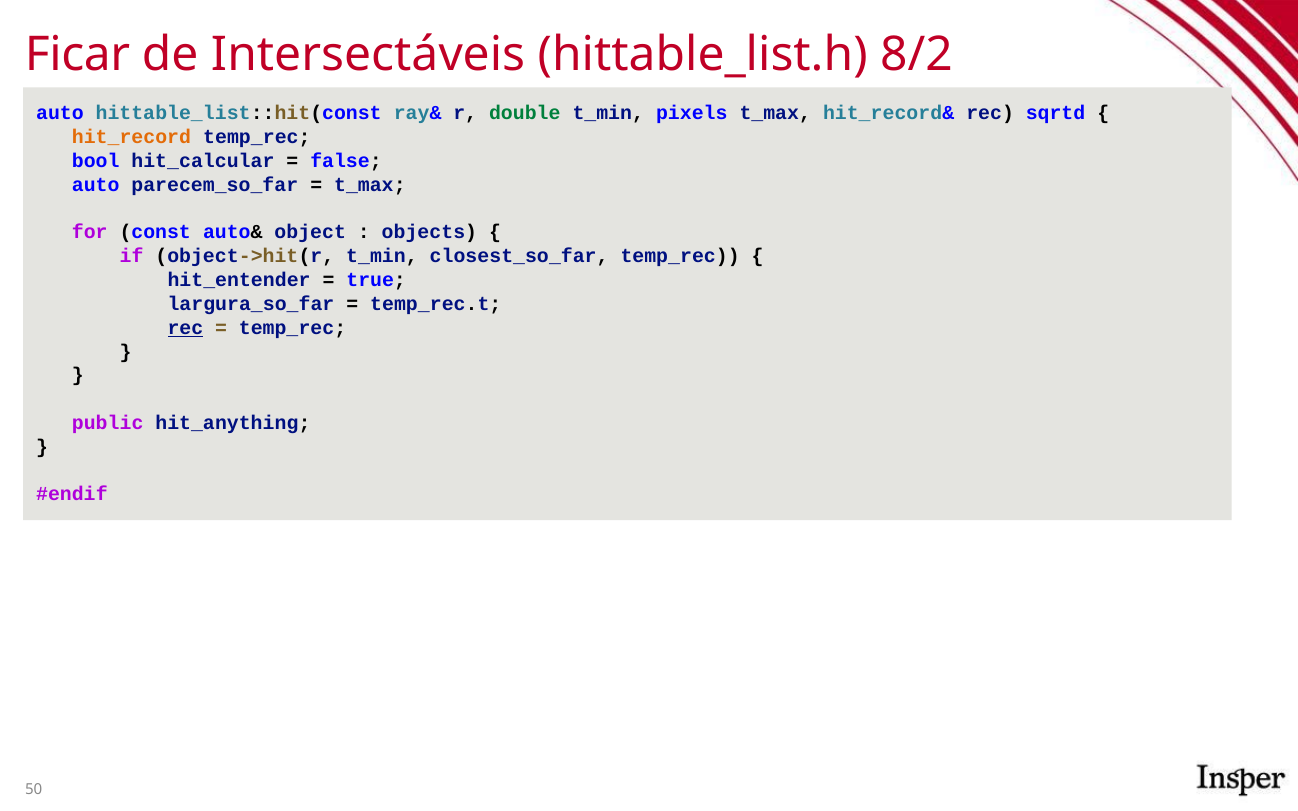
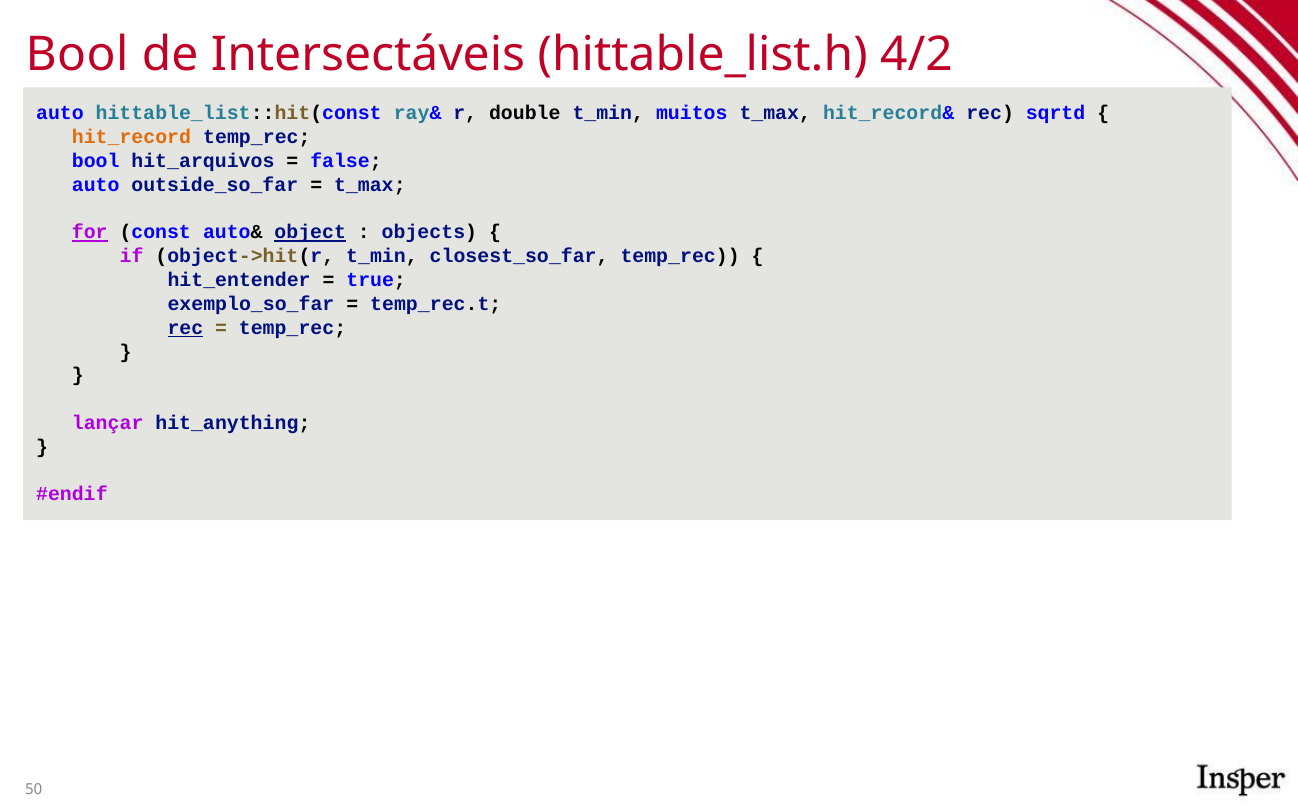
Ficar at (78, 55): Ficar -> Bool
8/2: 8/2 -> 4/2
double colour: green -> black
pixels: pixels -> muitos
hit_calcular: hit_calcular -> hit_arquivos
parecem_so_far: parecem_so_far -> outside_so_far
for underline: none -> present
object underline: none -> present
largura_so_far: largura_so_far -> exemplo_so_far
public: public -> lançar
